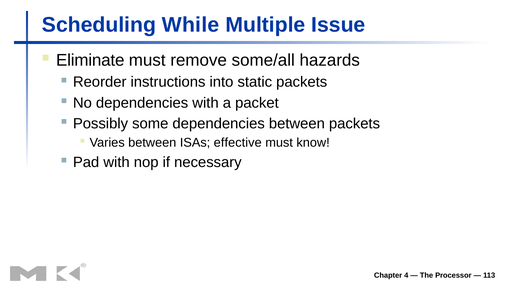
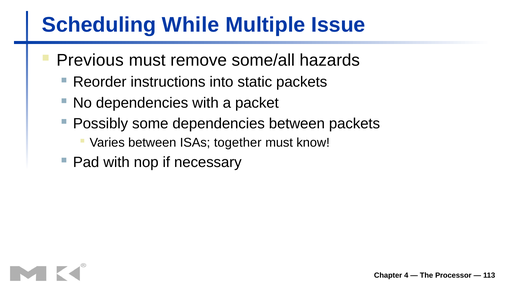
Eliminate: Eliminate -> Previous
effective: effective -> together
